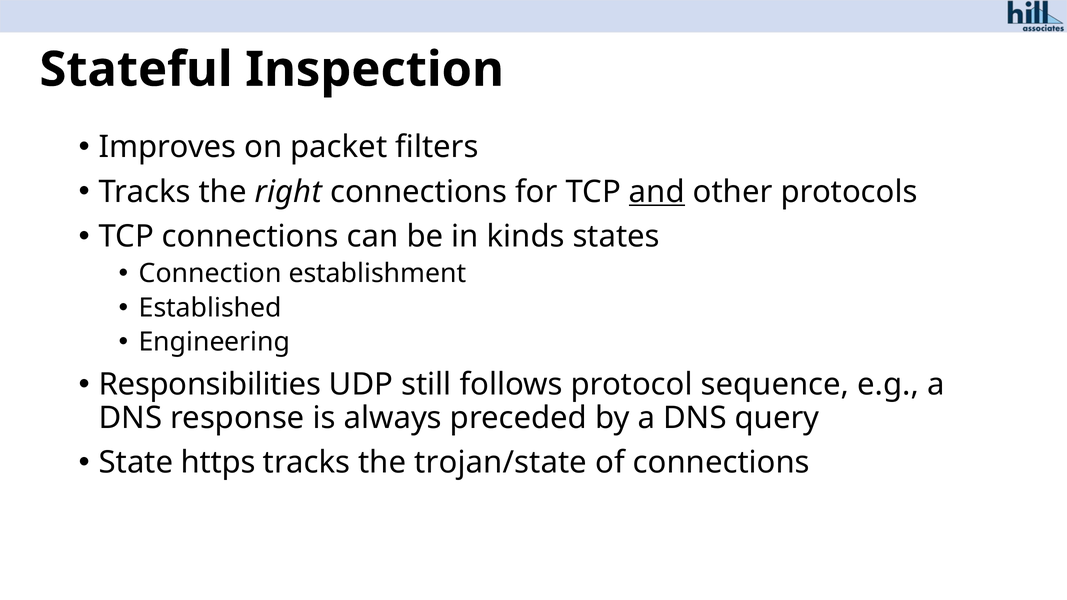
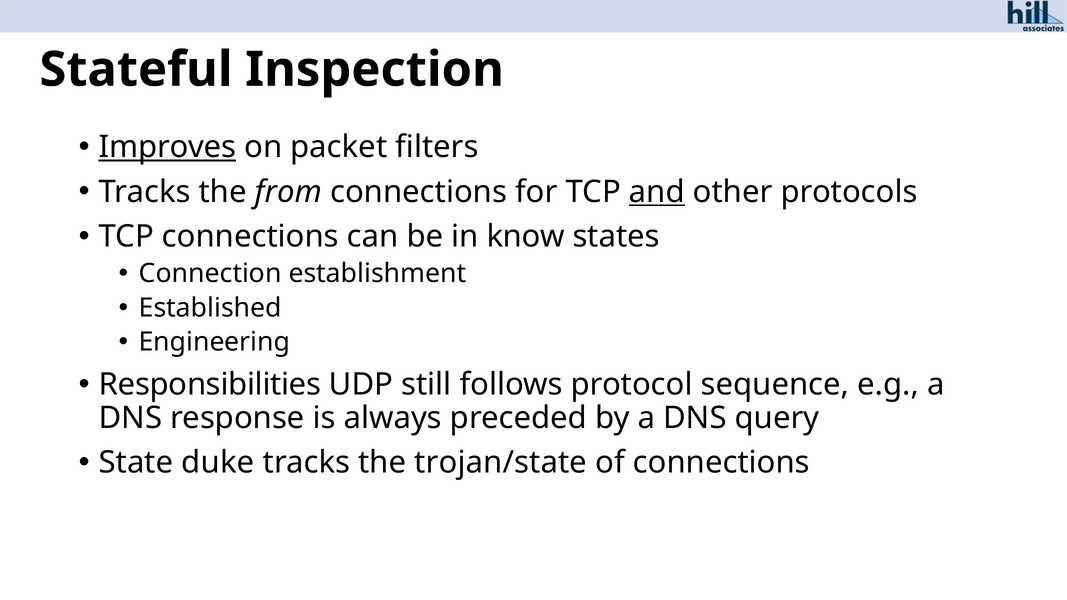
Improves underline: none -> present
right: right -> from
kinds: kinds -> know
https: https -> duke
